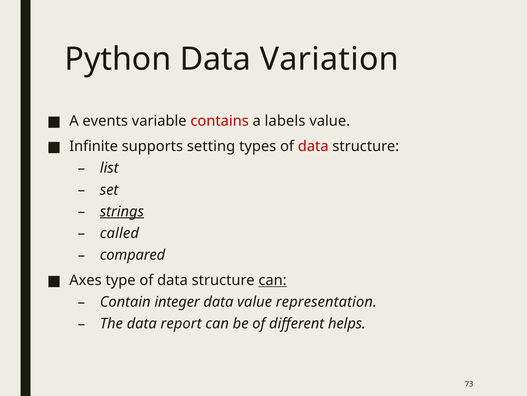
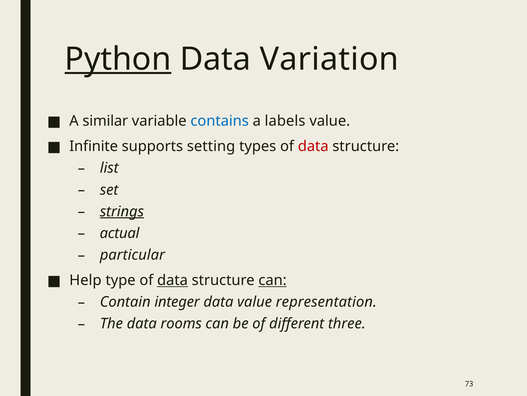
Python underline: none -> present
events: events -> similar
contains colour: red -> blue
called: called -> actual
compared: compared -> particular
Axes: Axes -> Help
data at (172, 280) underline: none -> present
report: report -> rooms
helps: helps -> three
